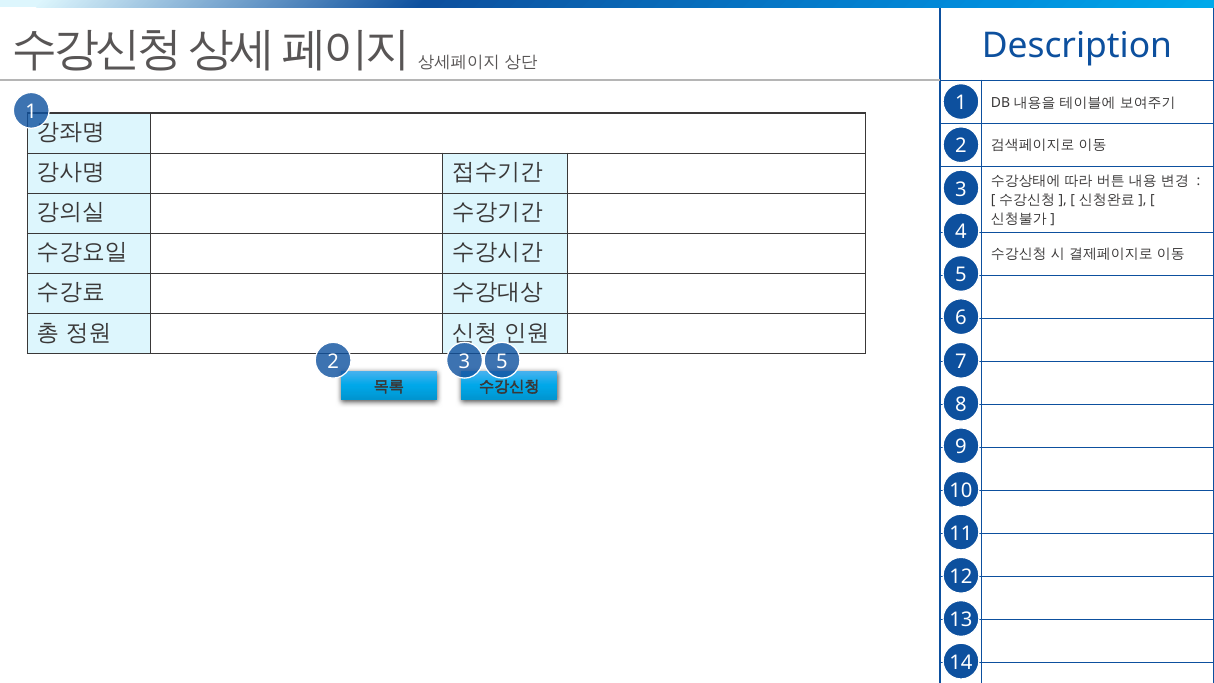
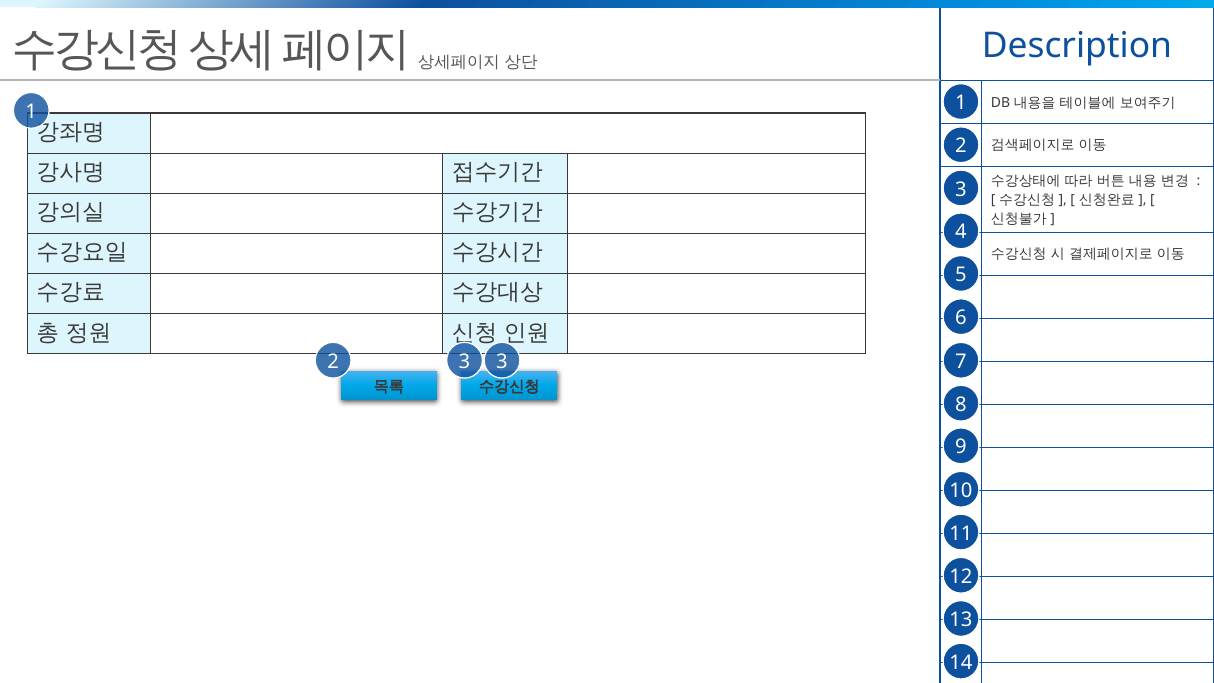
3 5: 5 -> 3
